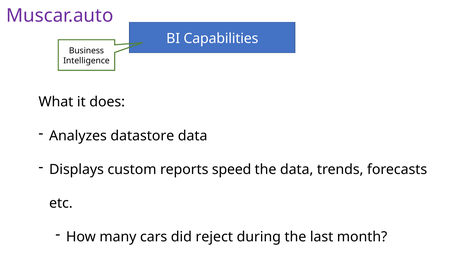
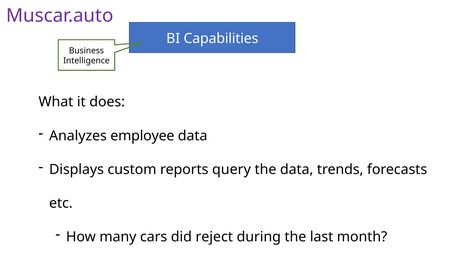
datastore: datastore -> employee
speed: speed -> query
